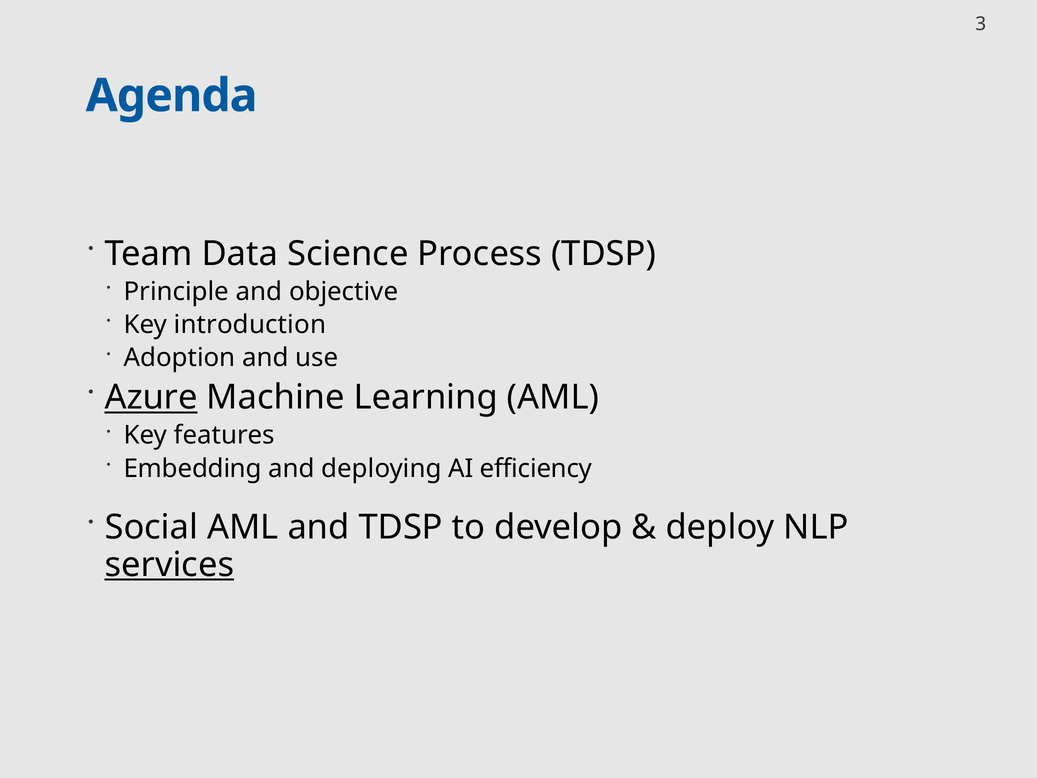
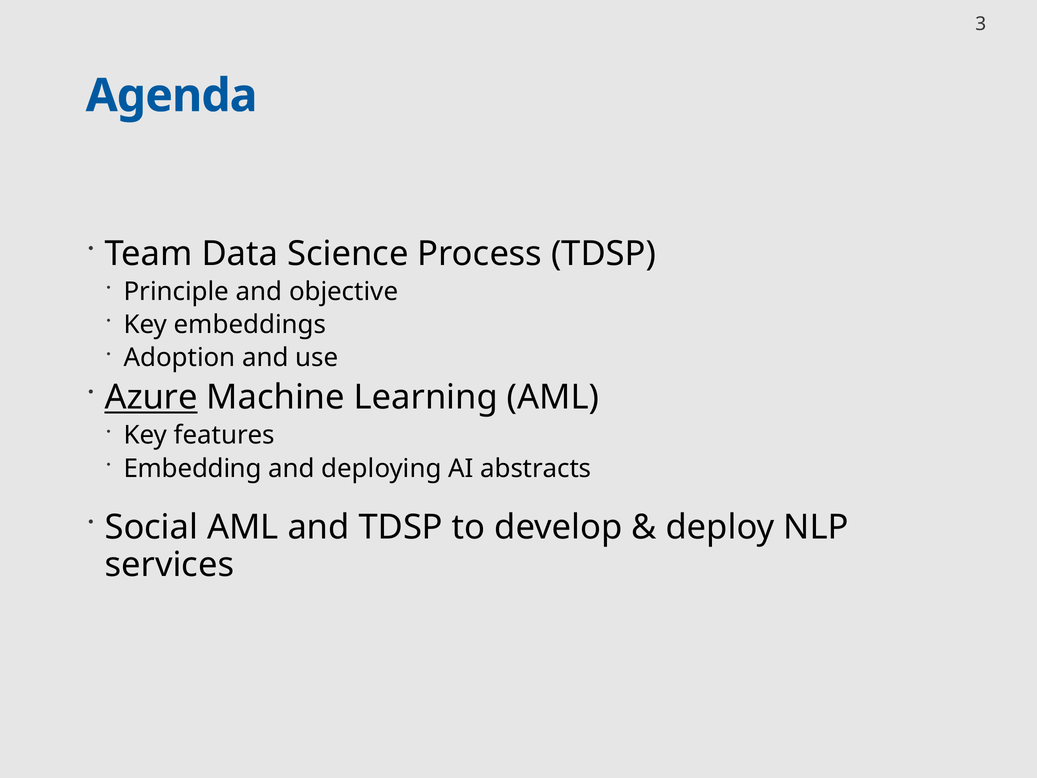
introduction: introduction -> embeddings
efficiency: efficiency -> abstracts
services underline: present -> none
